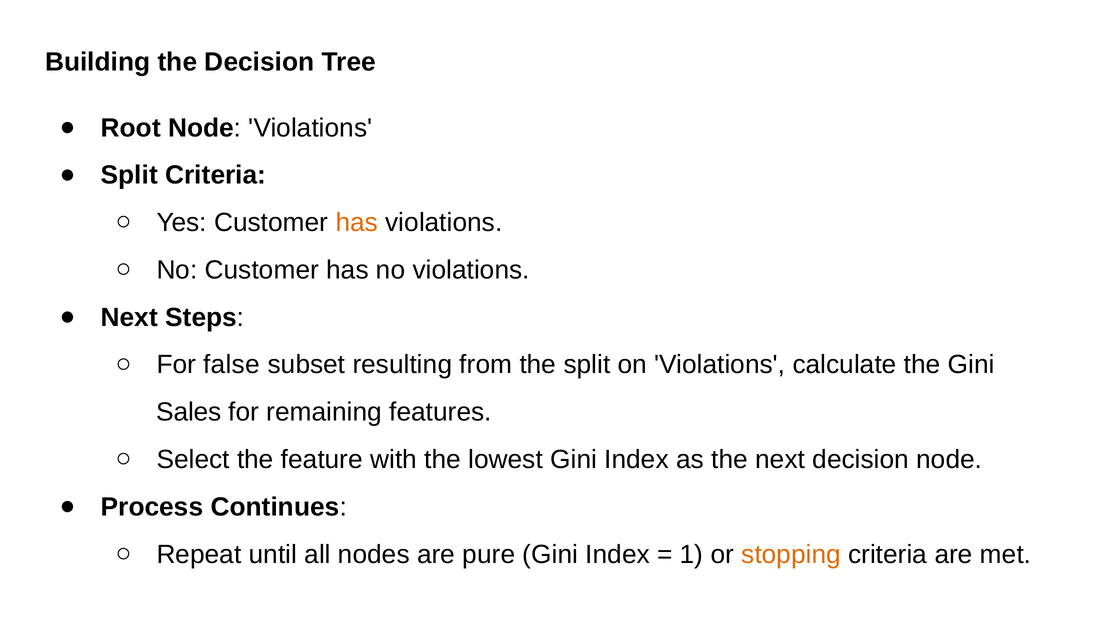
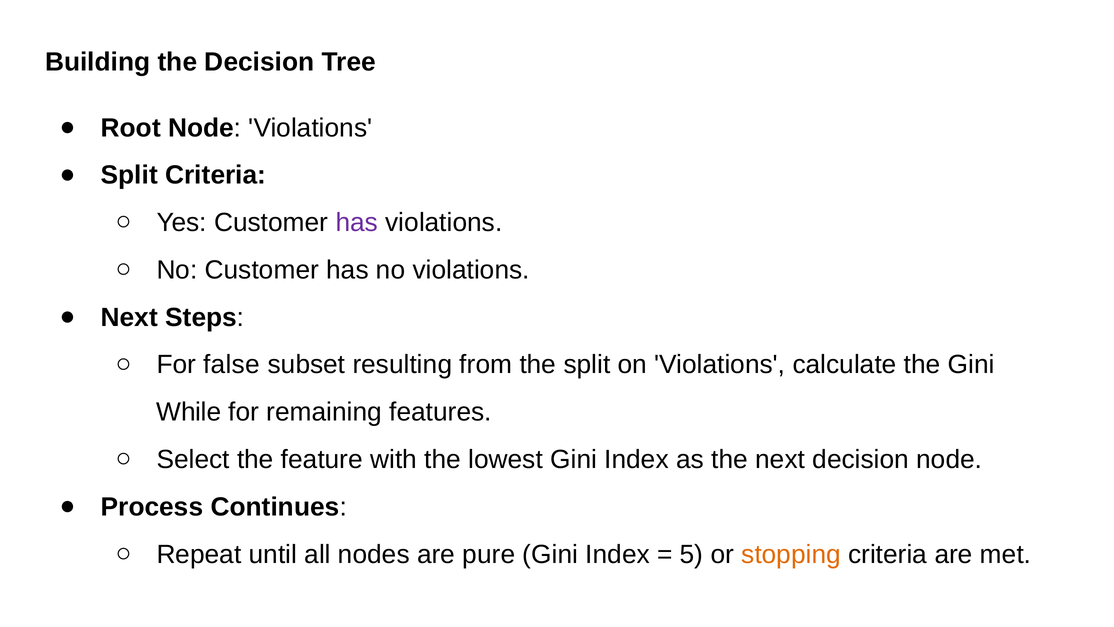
has at (357, 222) colour: orange -> purple
Sales: Sales -> While
1: 1 -> 5
